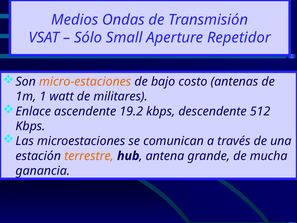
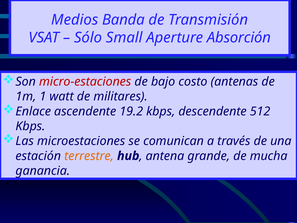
Ondas: Ondas -> Banda
Repetidor: Repetidor -> Absorción
micro-estaciones colour: orange -> red
